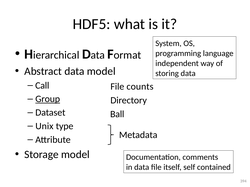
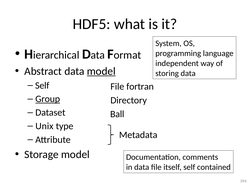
model at (101, 71) underline: none -> present
Call at (42, 86): Call -> Self
counts: counts -> fortran
